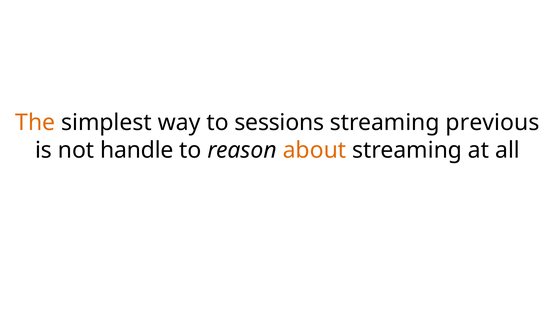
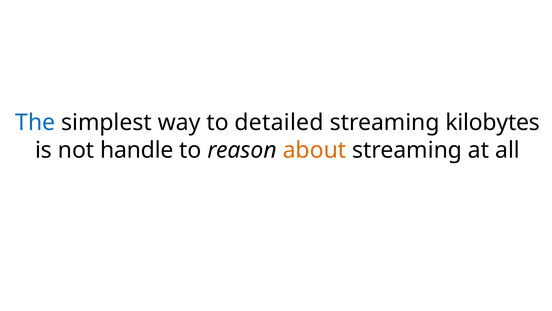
The colour: orange -> blue
sessions: sessions -> detailed
previous: previous -> kilobytes
